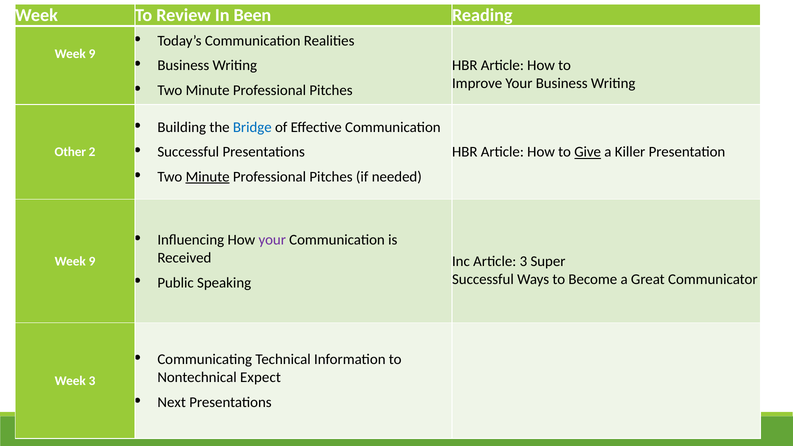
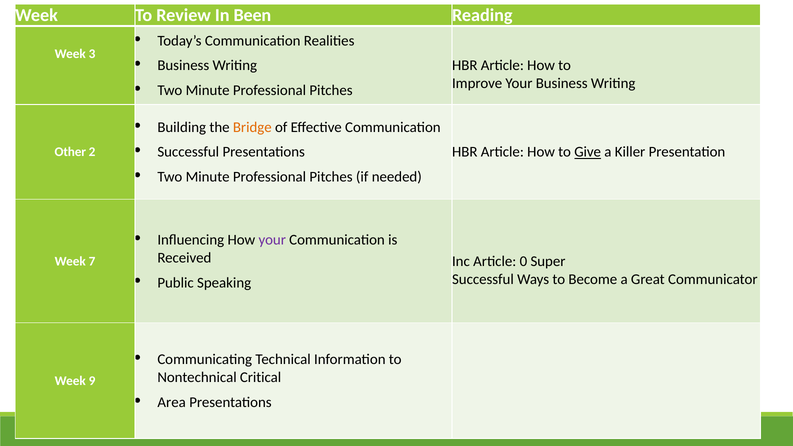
9 at (92, 54): 9 -> 3
Bridge colour: blue -> orange
Minute at (208, 177) underline: present -> none
Article 3: 3 -> 0
9 at (92, 261): 9 -> 7
Expect: Expect -> Critical
Week 3: 3 -> 9
Next: Next -> Area
